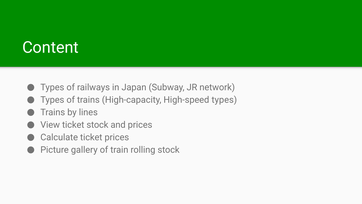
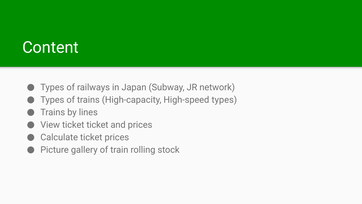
ticket stock: stock -> ticket
